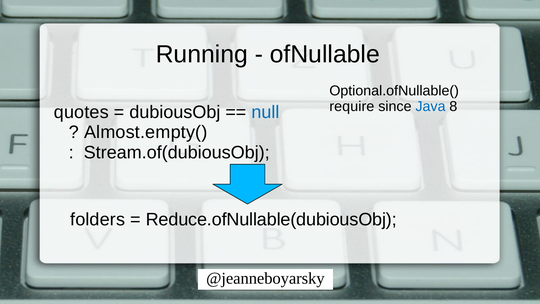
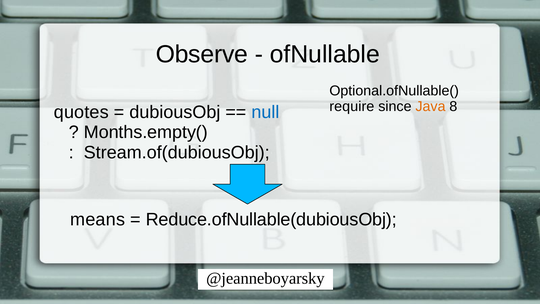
Running: Running -> Observe
Java colour: blue -> orange
Almost.empty(: Almost.empty( -> Months.empty(
folders: folders -> means
